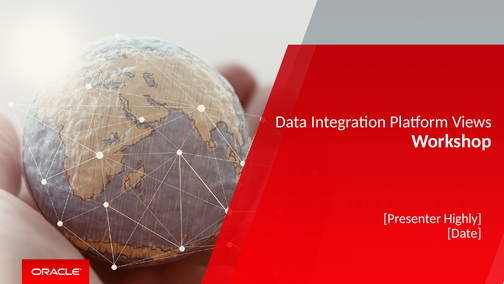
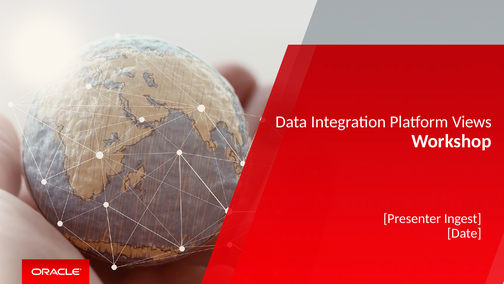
Highly: Highly -> Ingest
